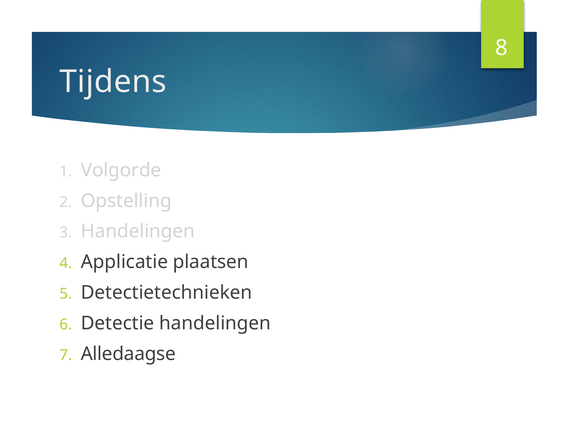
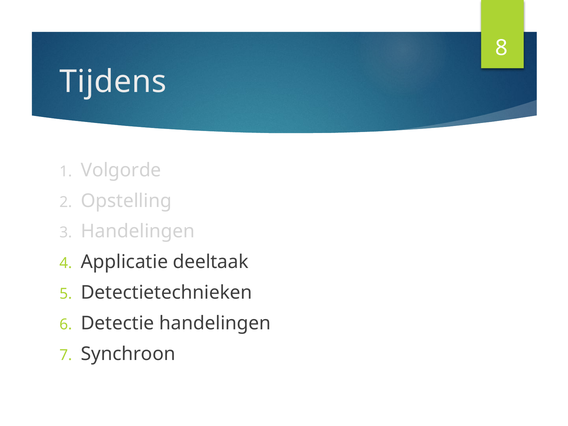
plaatsen: plaatsen -> deeltaak
Alledaagse: Alledaagse -> Synchroon
